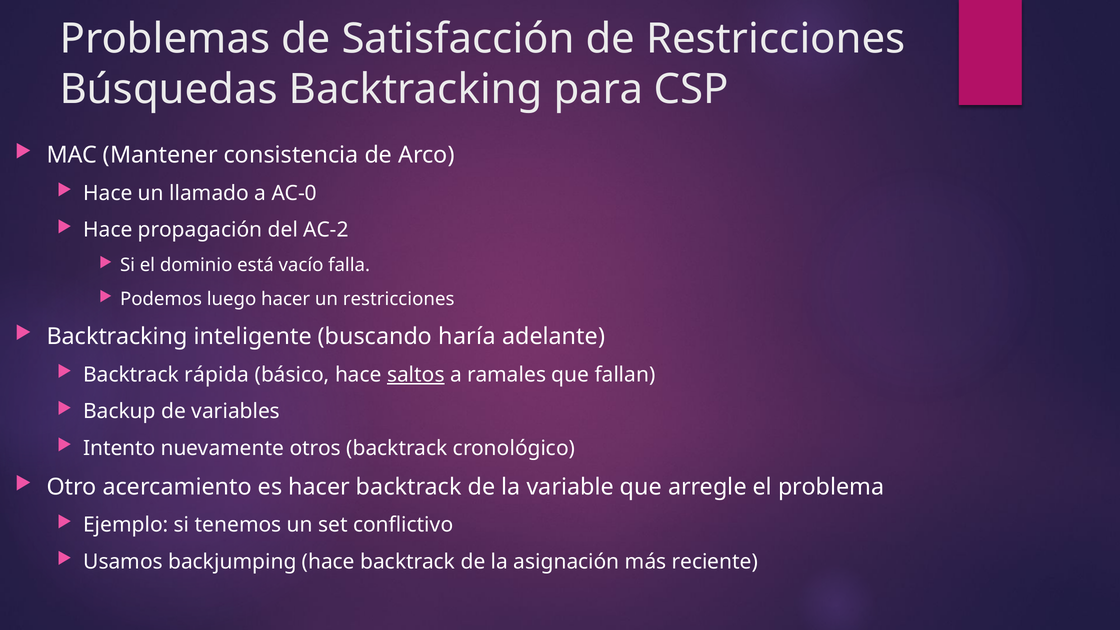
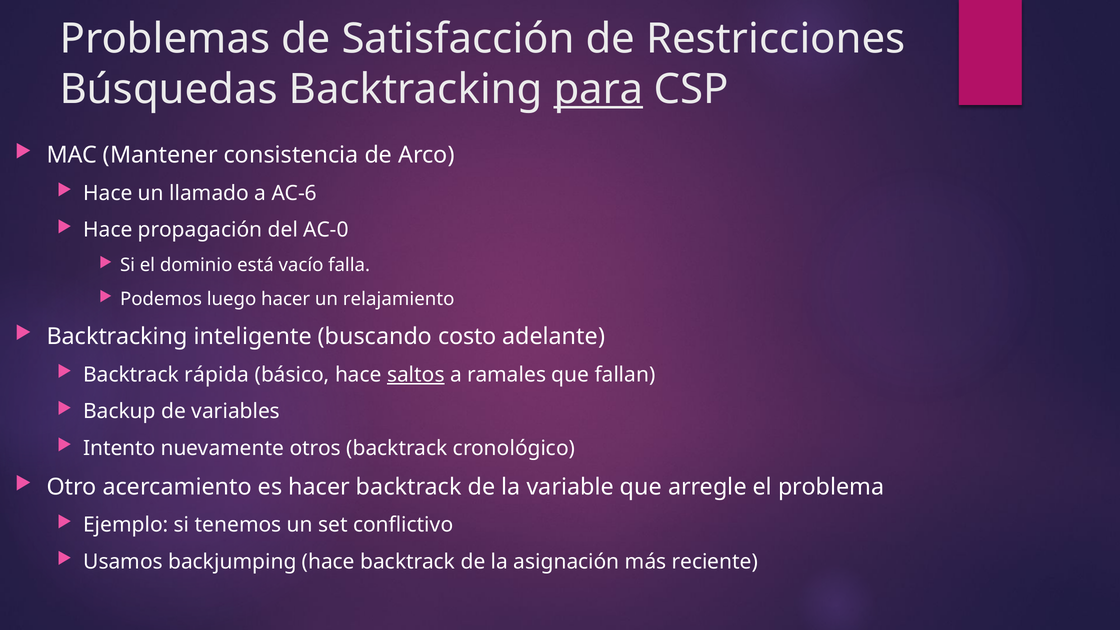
para underline: none -> present
AC-0: AC-0 -> AC-6
AC-2: AC-2 -> AC-0
un restricciones: restricciones -> relajamiento
haría: haría -> costo
